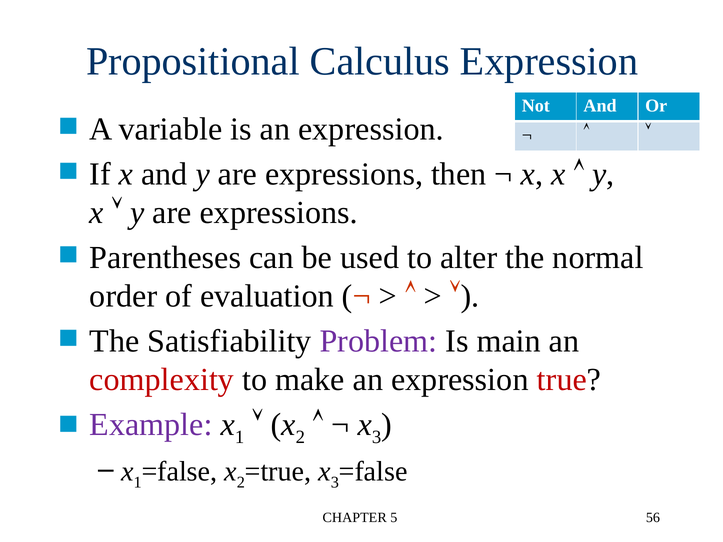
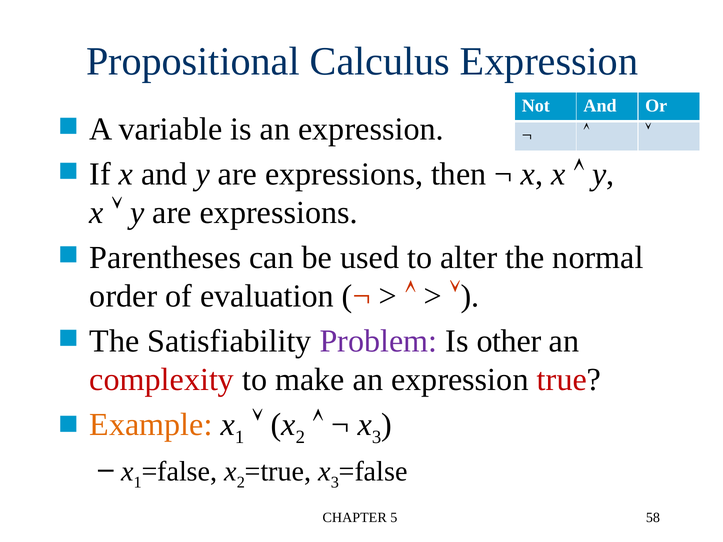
main: main -> other
Example colour: purple -> orange
56: 56 -> 58
